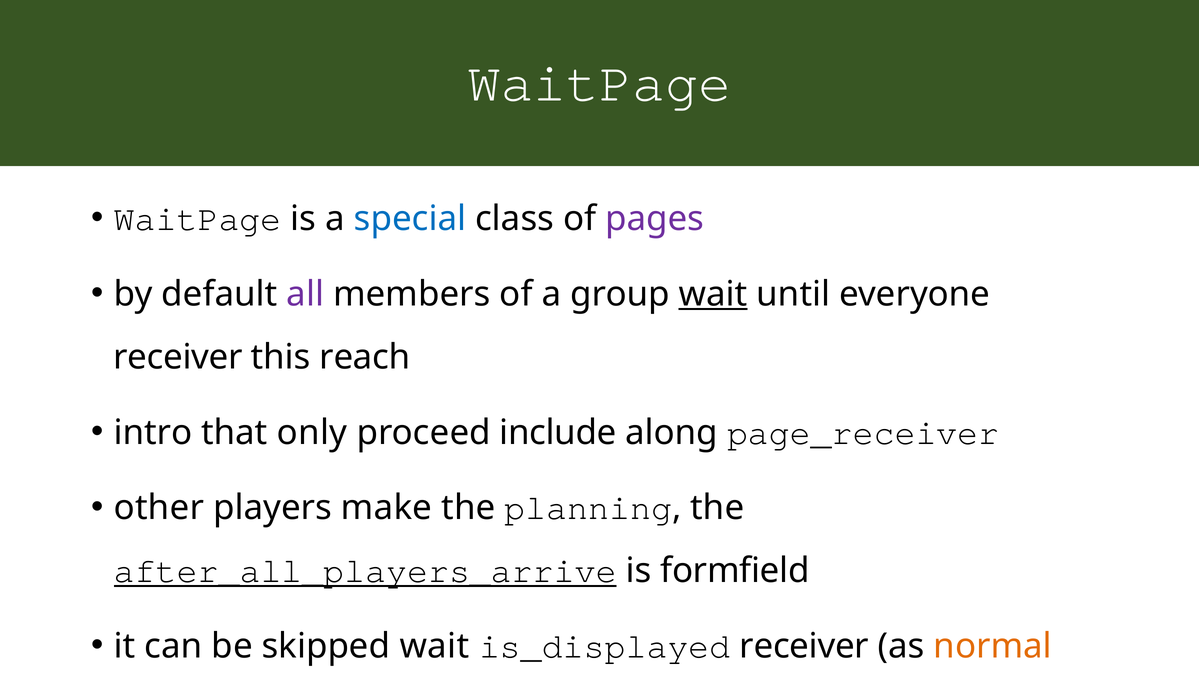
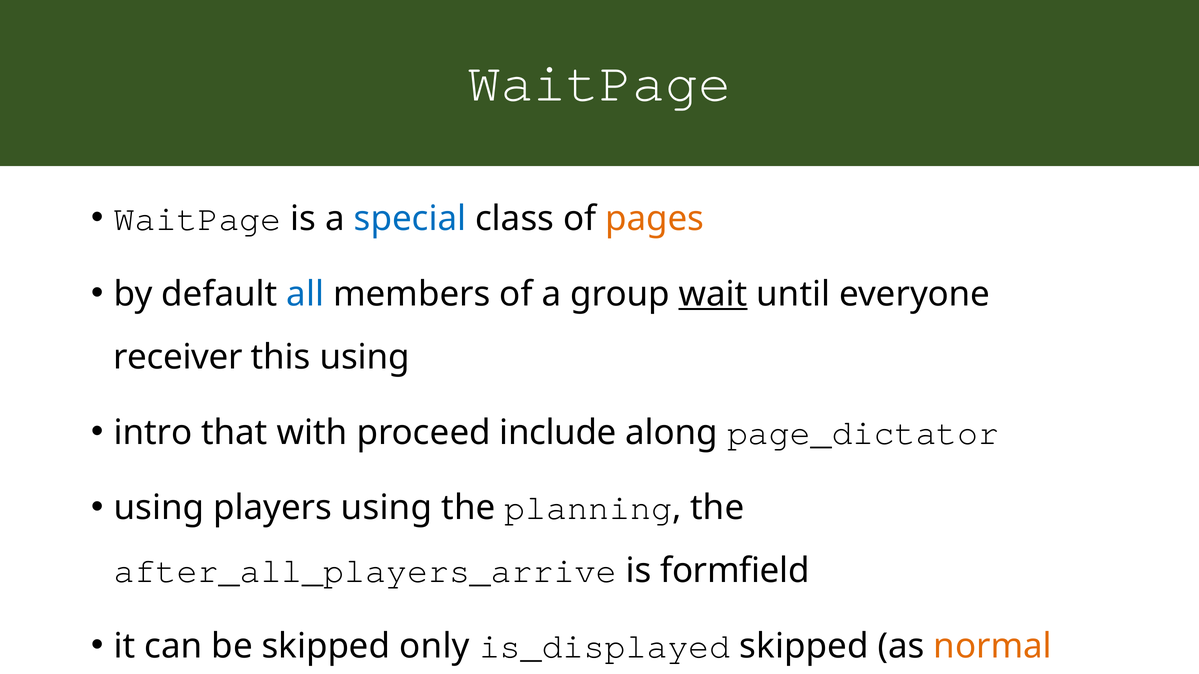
pages colour: purple -> orange
all colour: purple -> blue
this reach: reach -> using
only: only -> with
page_receiver: page_receiver -> page_dictator
other at (159, 508): other -> using
players make: make -> using
after_all_players_arrive underline: present -> none
skipped wait: wait -> only
is_displayed receiver: receiver -> skipped
